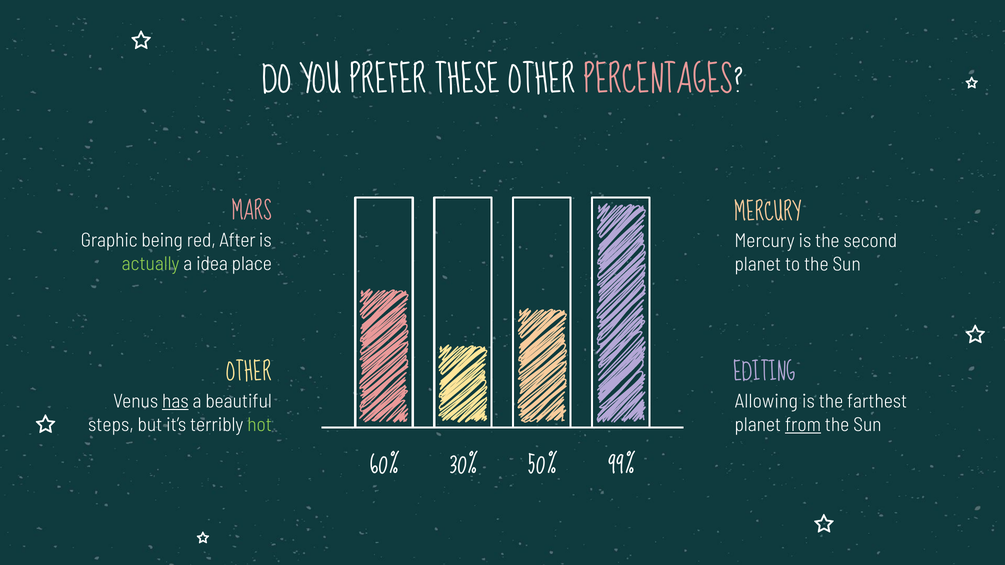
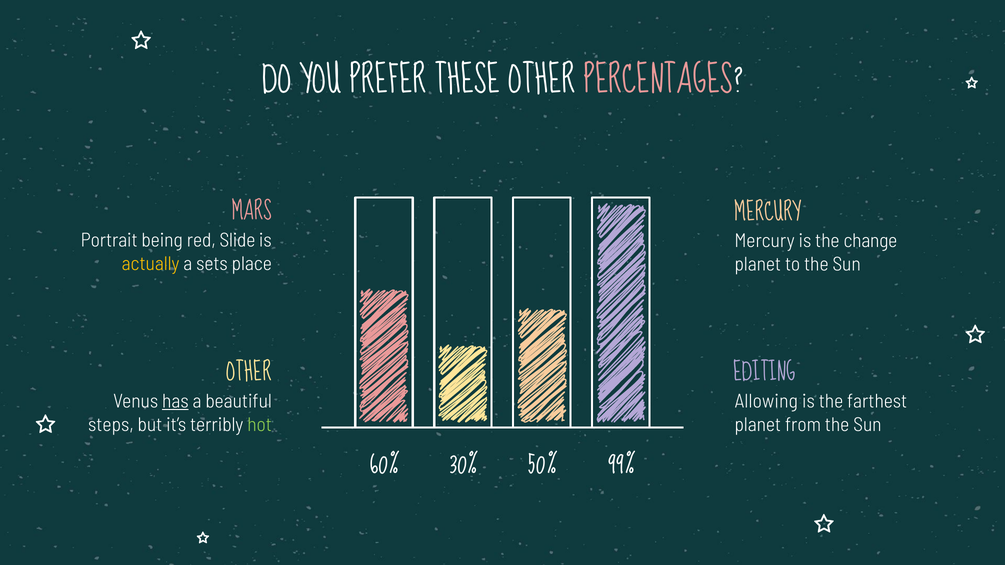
Graphic: Graphic -> Portrait
After: After -> Slide
second: second -> change
actually colour: light green -> yellow
idea: idea -> sets
from underline: present -> none
